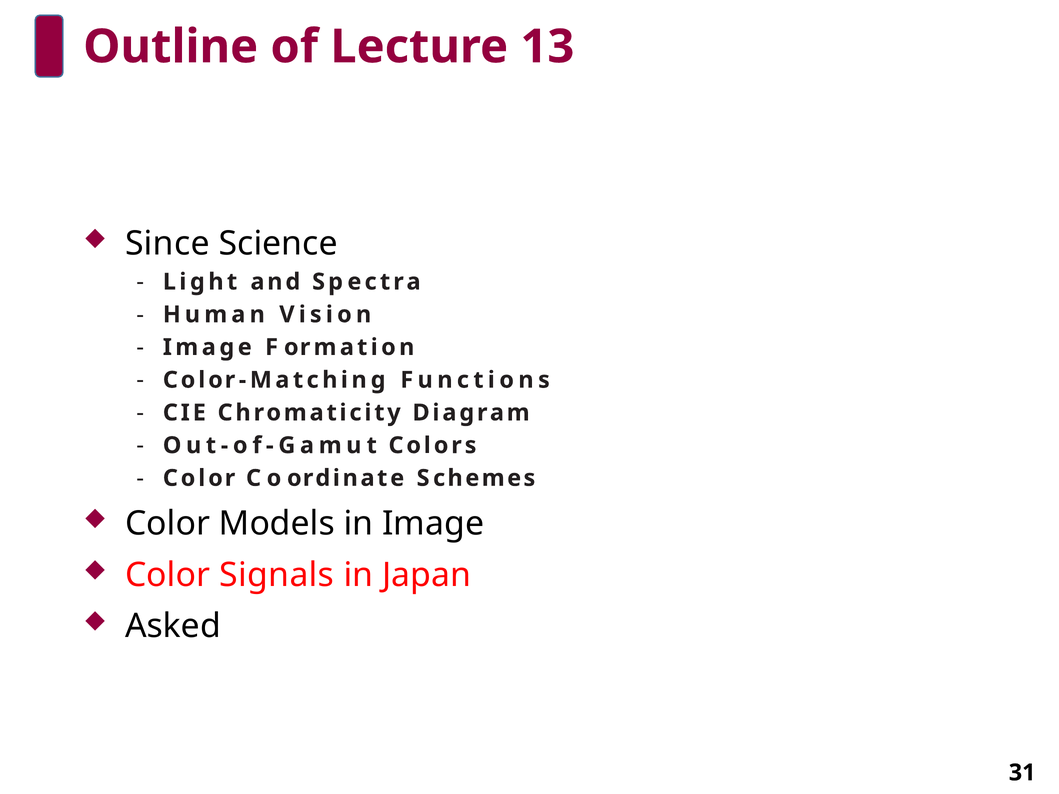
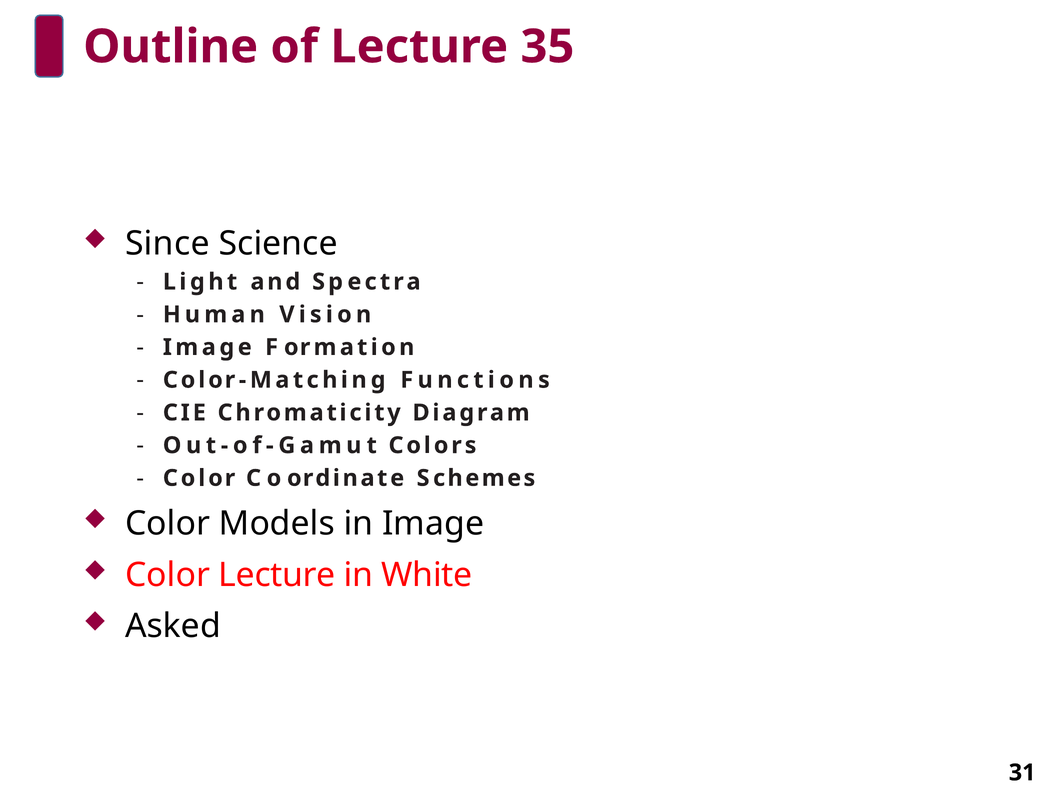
13: 13 -> 35
Color Signals: Signals -> Lecture
Japan: Japan -> White
